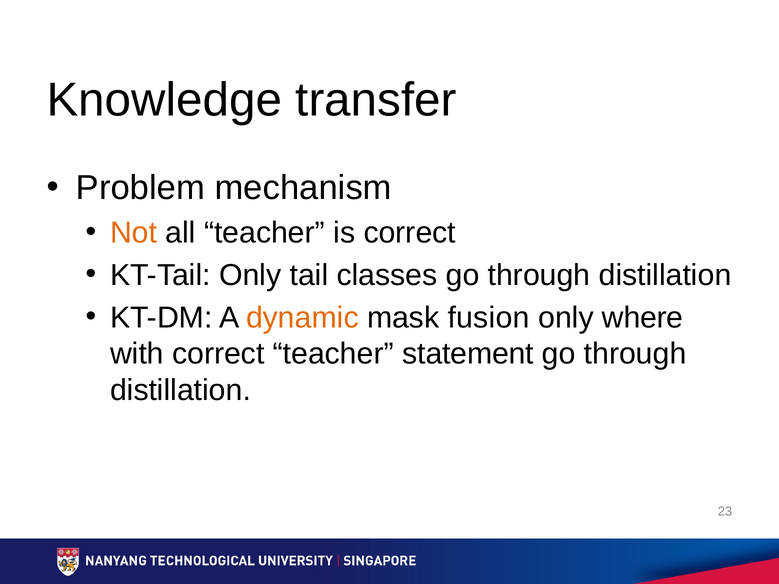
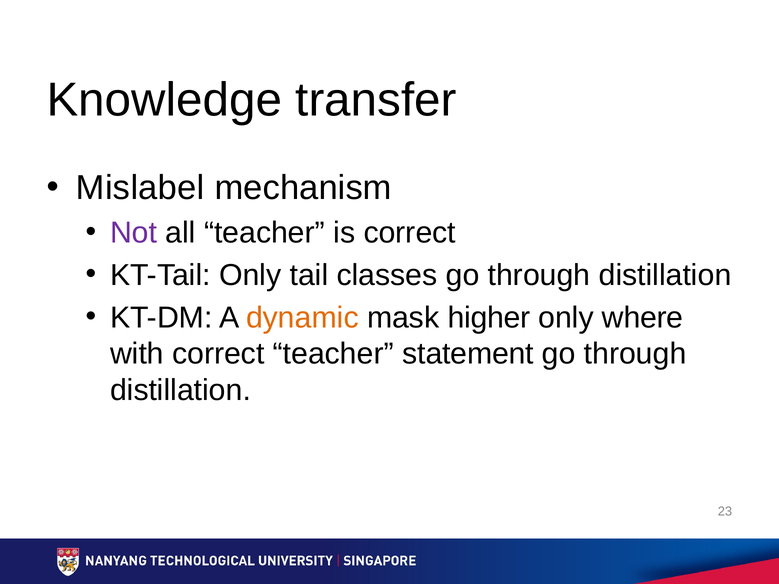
Problem: Problem -> Mislabel
Not colour: orange -> purple
fusion: fusion -> higher
